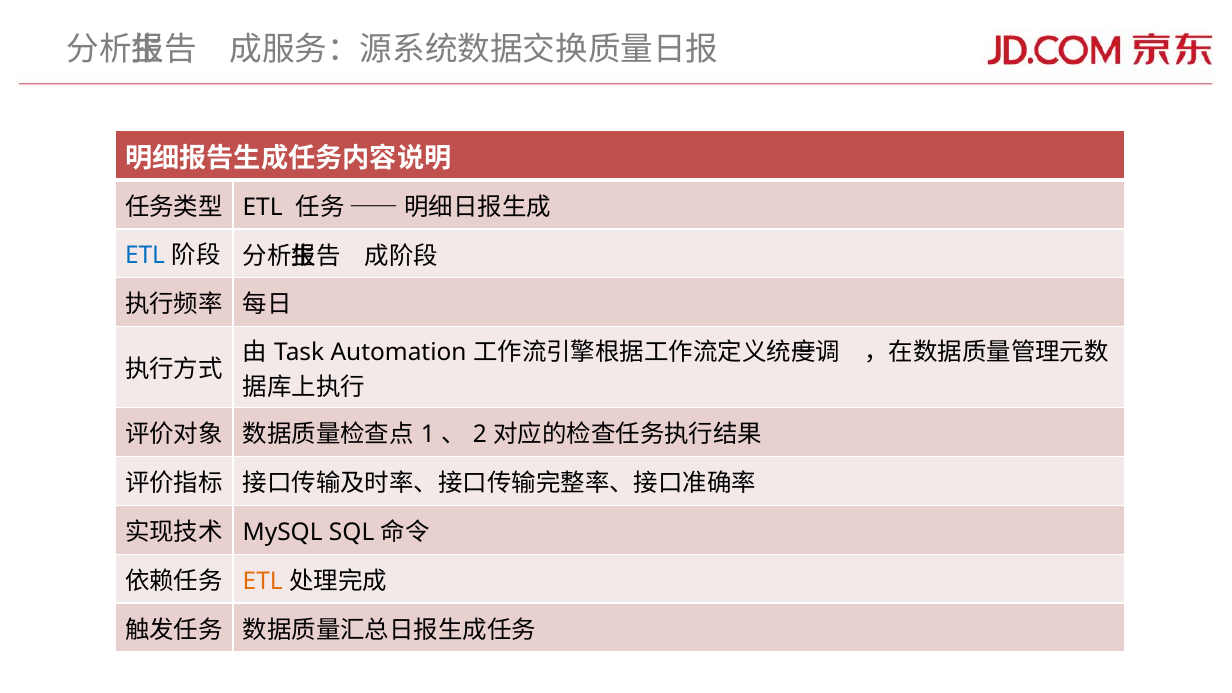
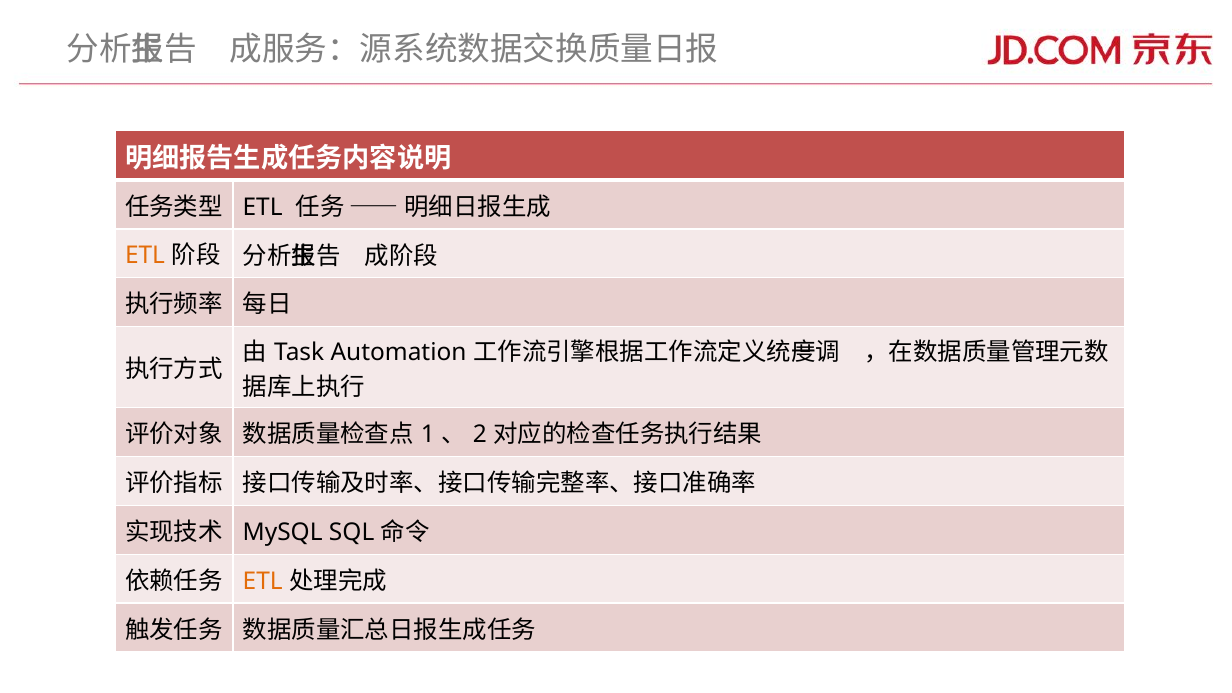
ETL at (145, 256) colour: blue -> orange
